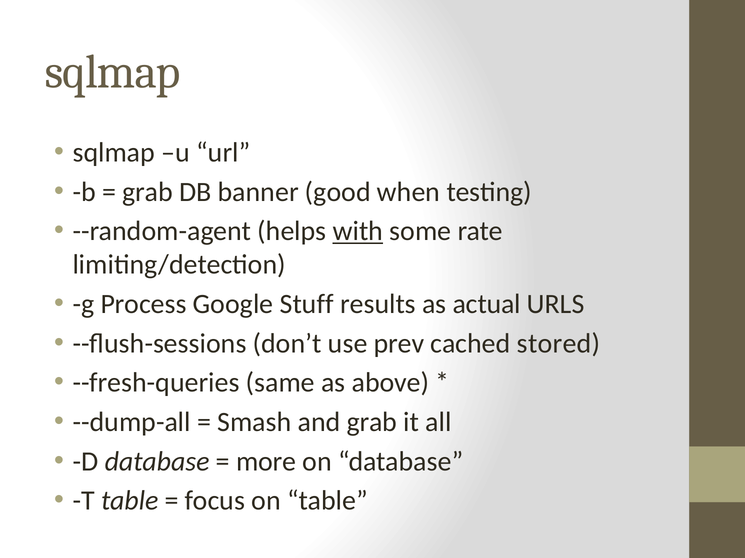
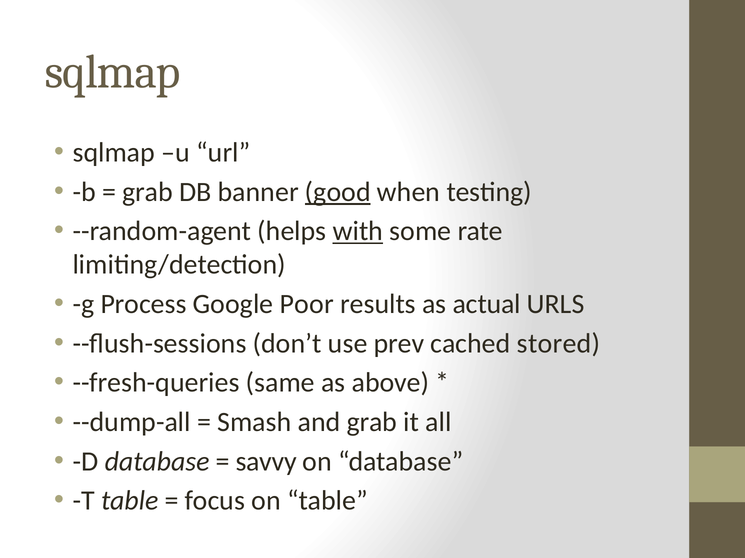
good underline: none -> present
Stuff: Stuff -> Poor
more: more -> savvy
